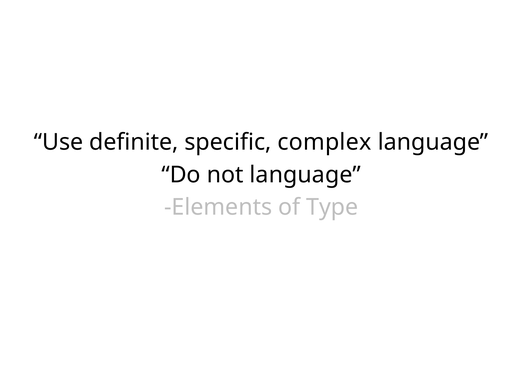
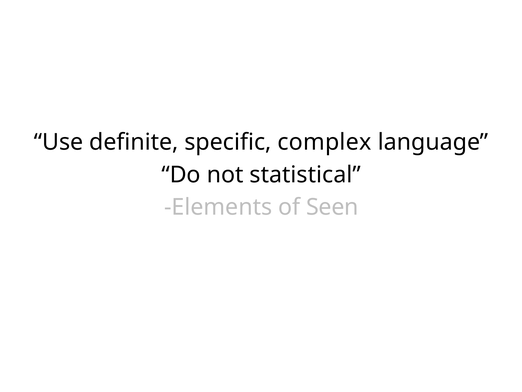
not language: language -> statistical
Type: Type -> Seen
